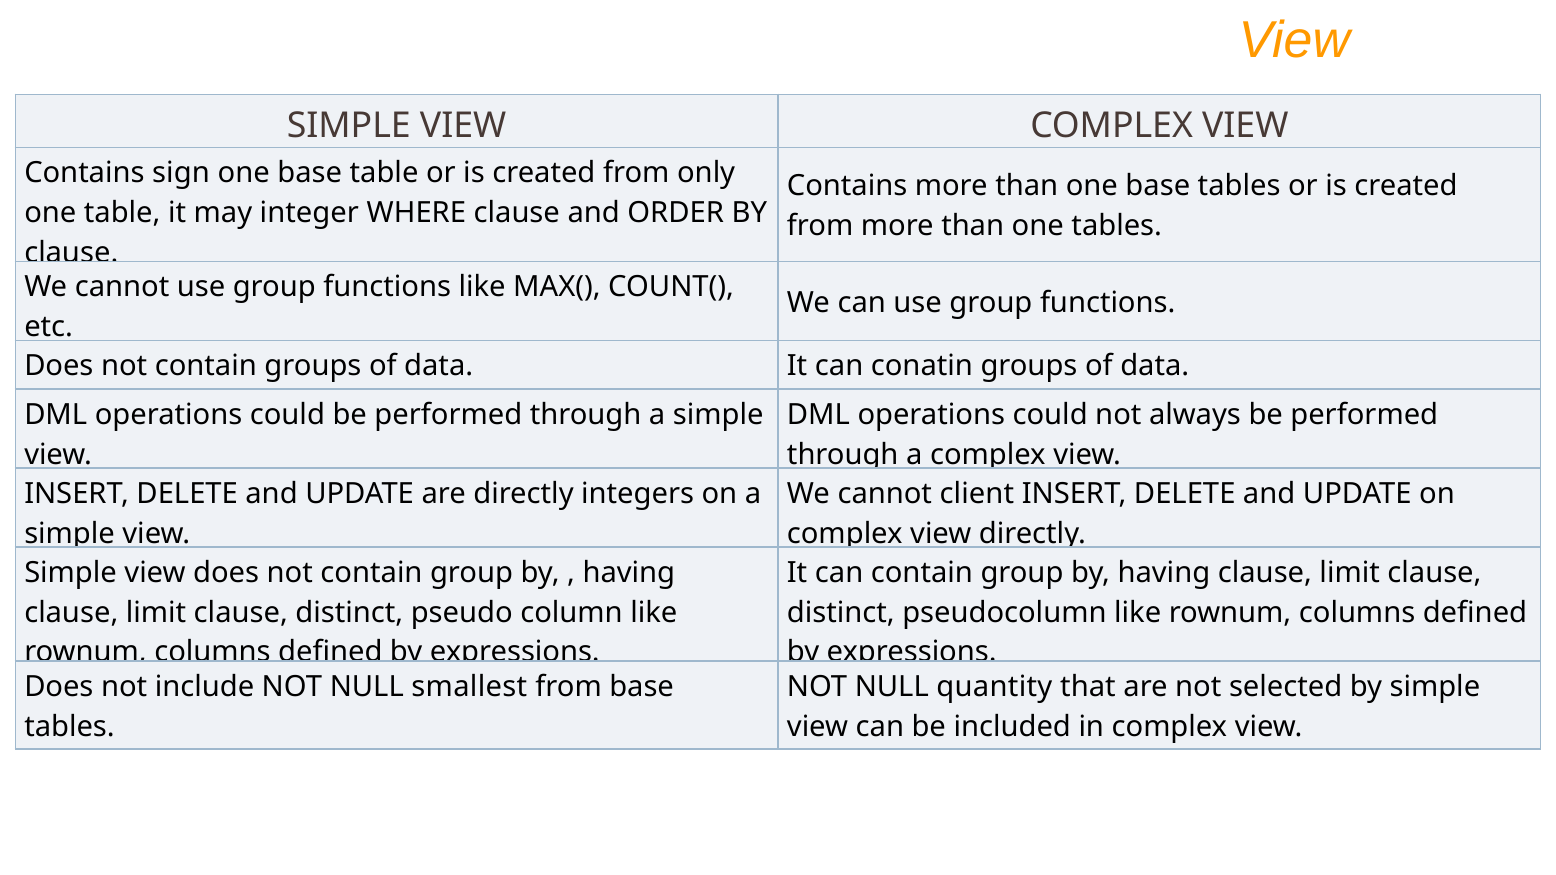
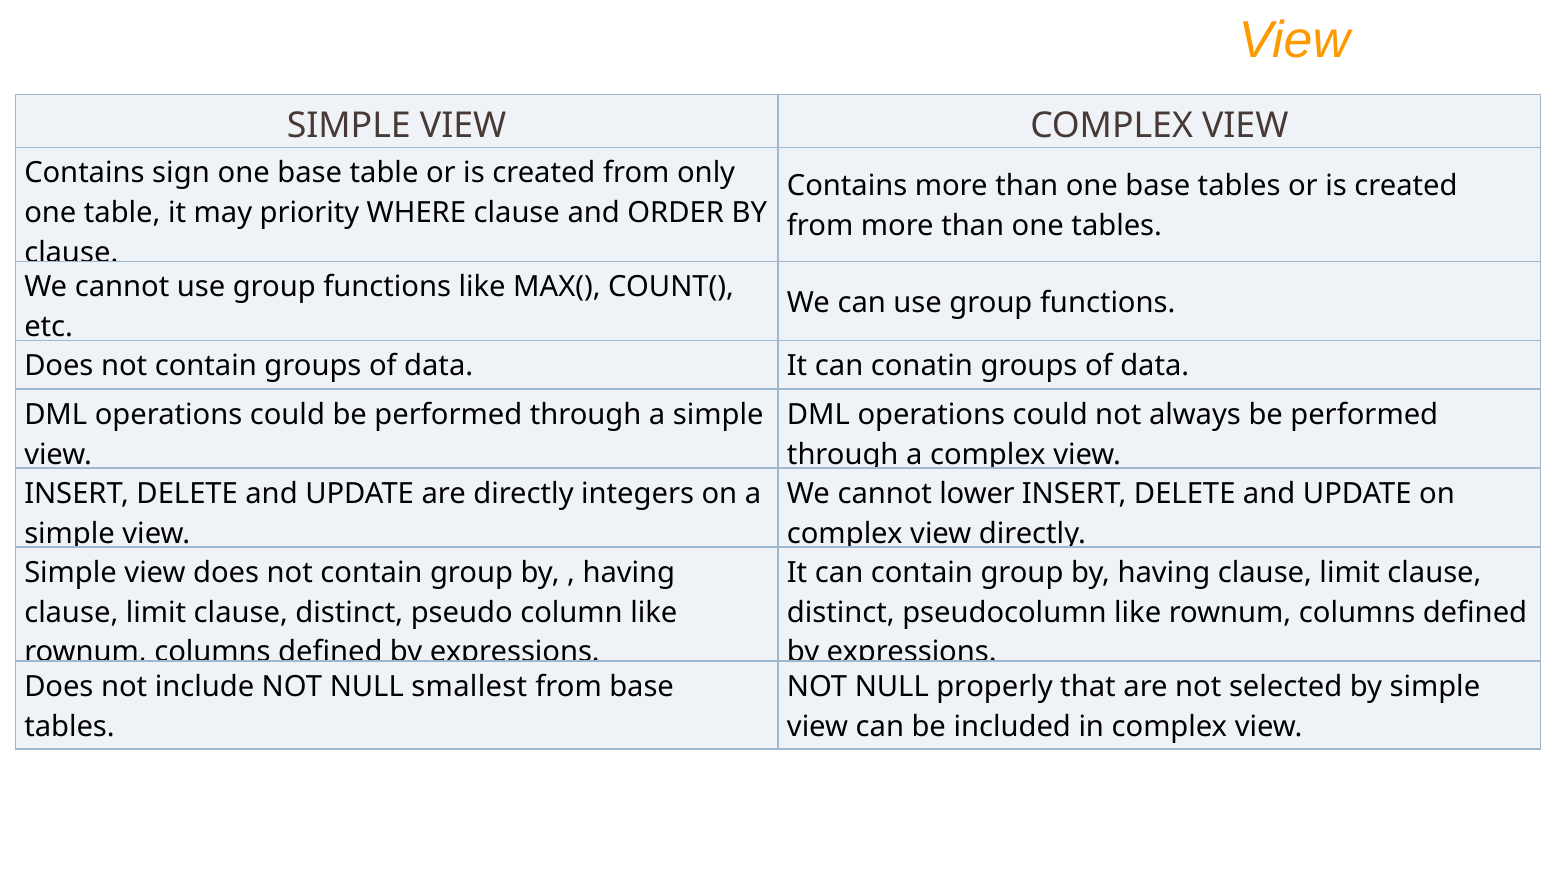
integer: integer -> priority
client: client -> lower
quantity: quantity -> properly
